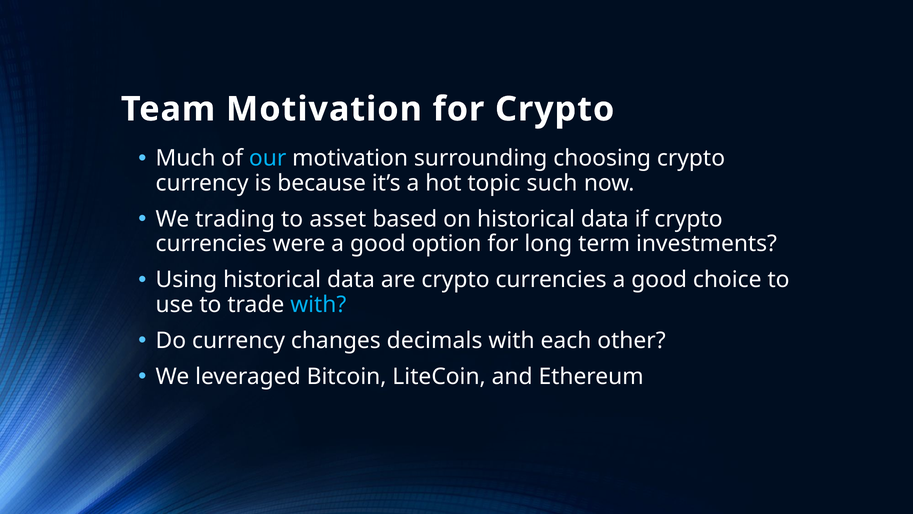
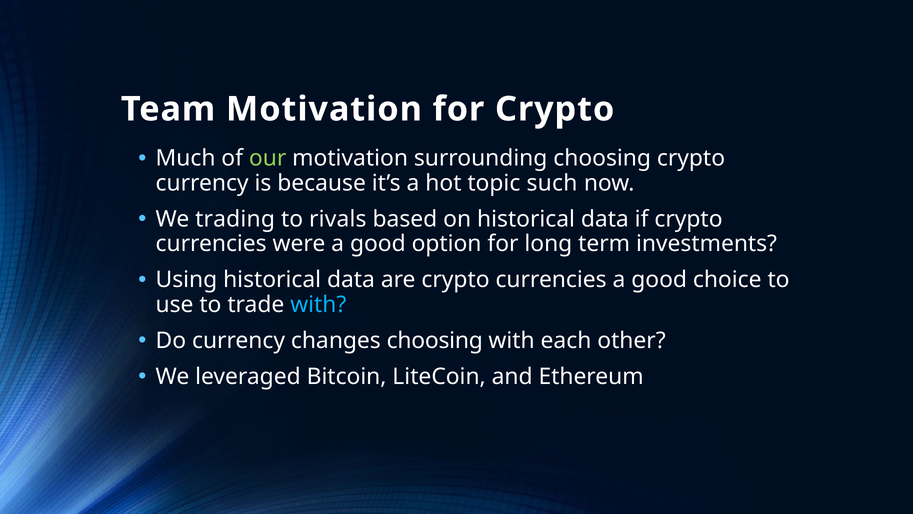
our colour: light blue -> light green
asset: asset -> rivals
changes decimals: decimals -> choosing
